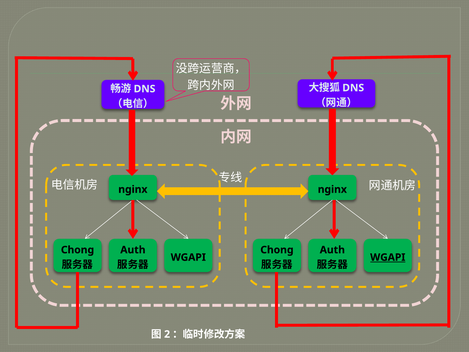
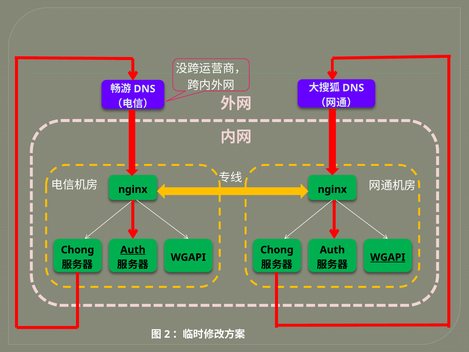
Auth at (133, 250) underline: none -> present
